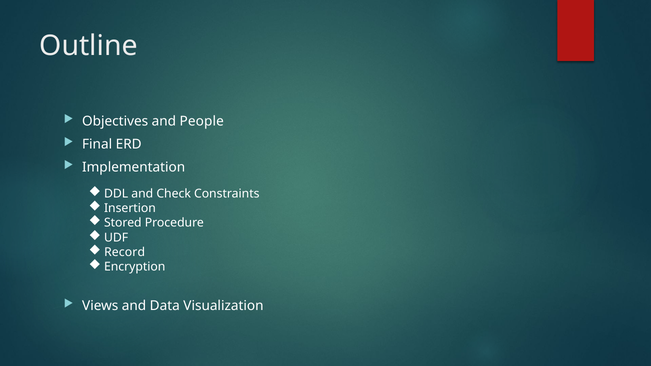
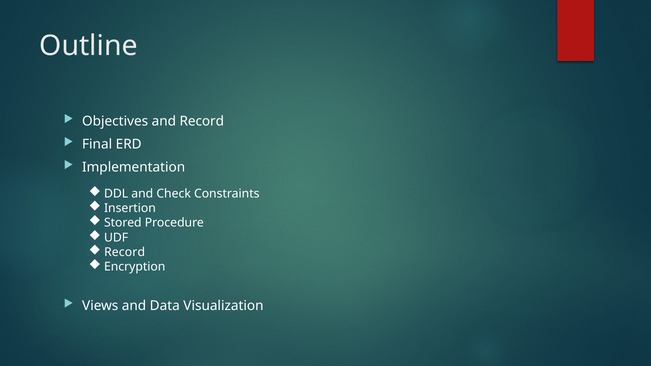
and People: People -> Record
